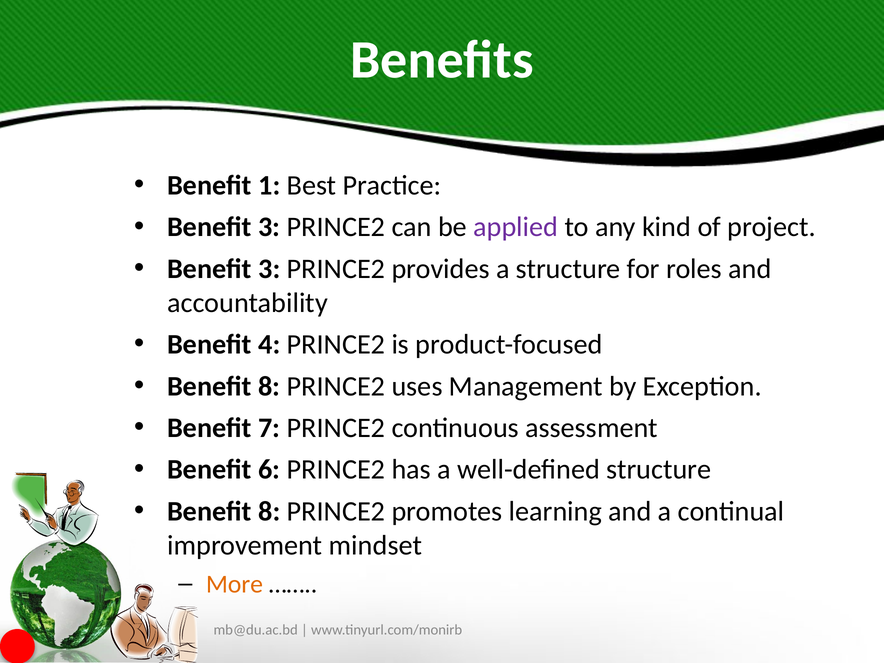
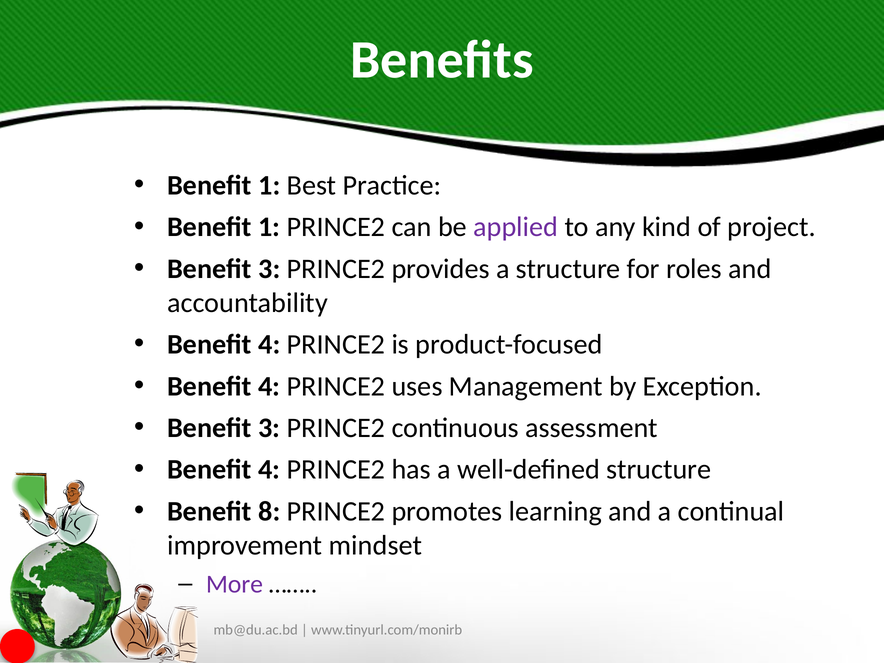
3 at (269, 227): 3 -> 1
8 at (269, 386): 8 -> 4
7 at (269, 428): 7 -> 3
6 at (269, 470): 6 -> 4
More colour: orange -> purple
